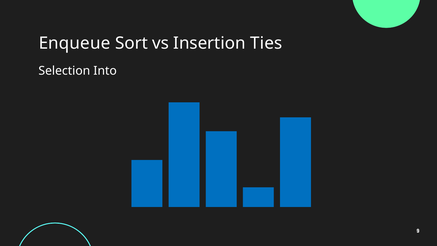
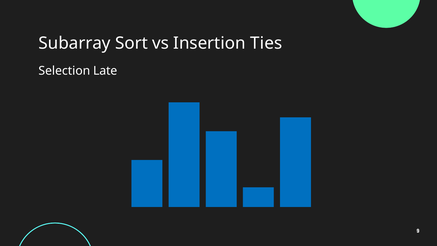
Enqueue: Enqueue -> Subarray
Into: Into -> Late
